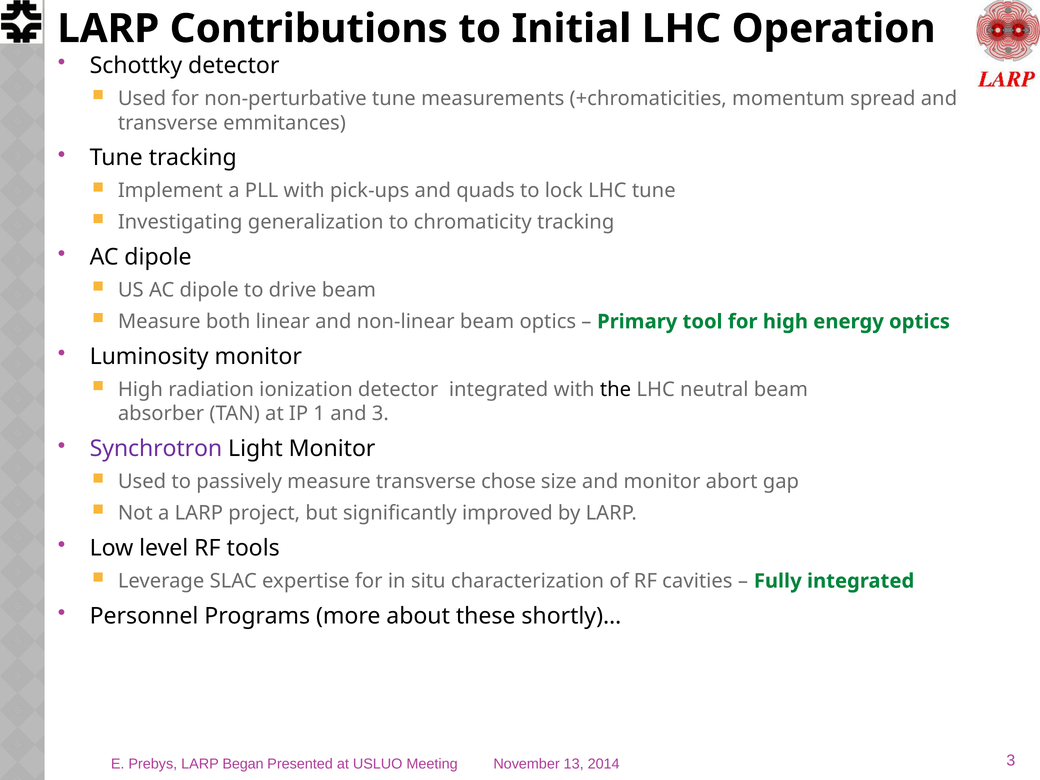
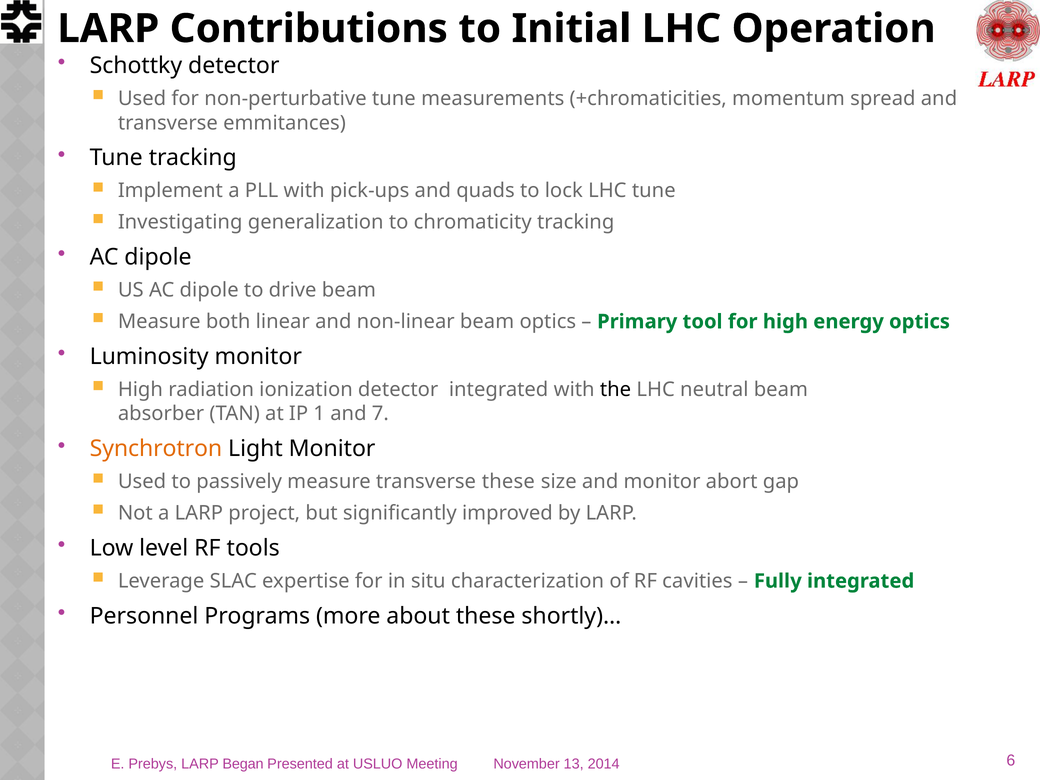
and 3: 3 -> 7
Synchrotron colour: purple -> orange
transverse chose: chose -> these
2014 3: 3 -> 6
